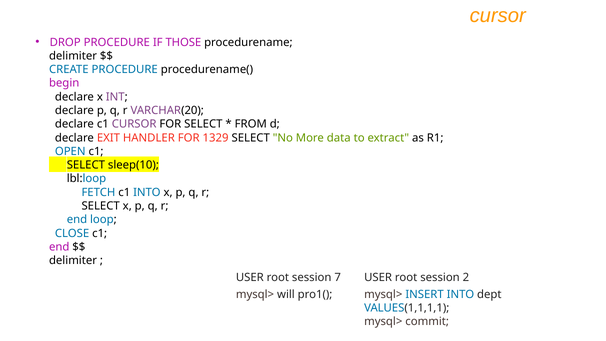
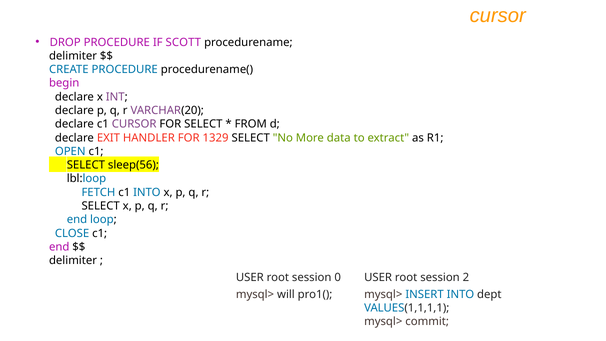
THOSE: THOSE -> SCOTT
sleep(10: sleep(10 -> sleep(56
7: 7 -> 0
